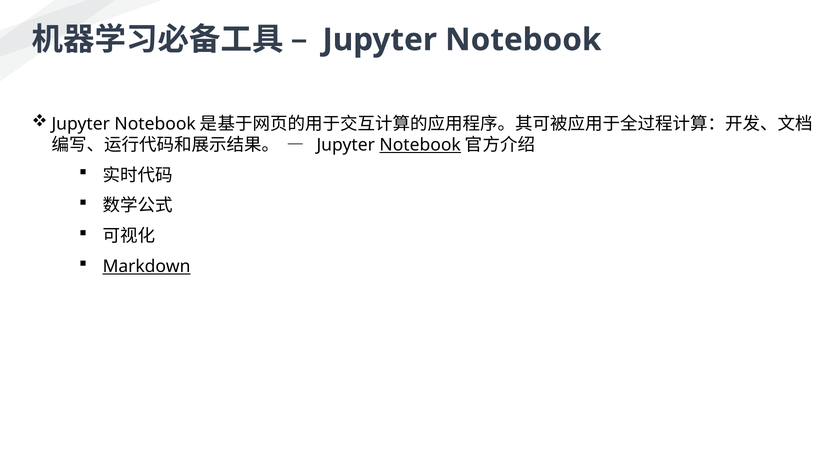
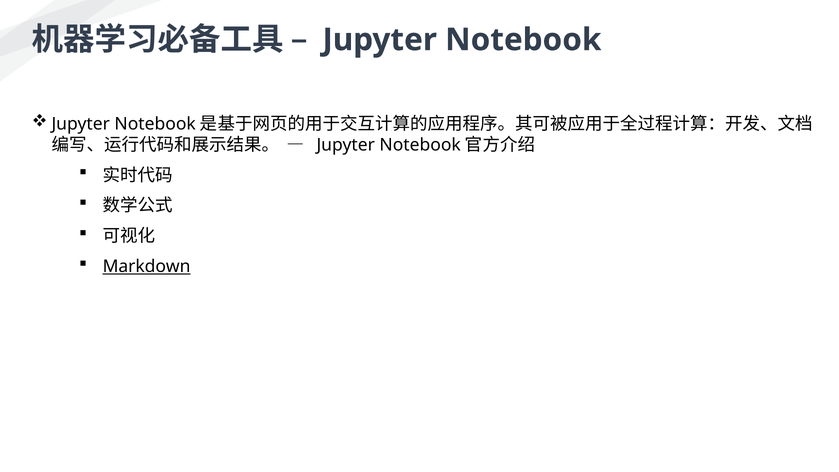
Notebook at (420, 145) underline: present -> none
